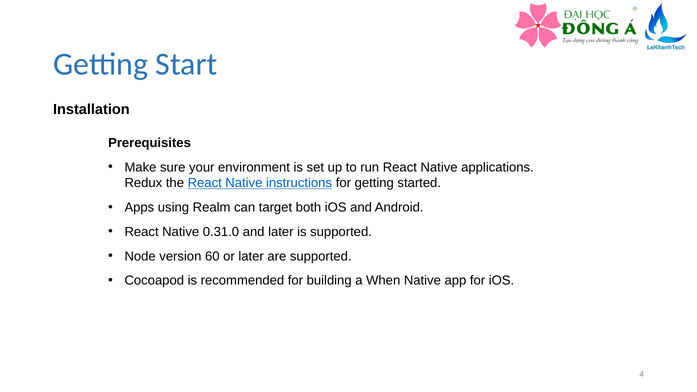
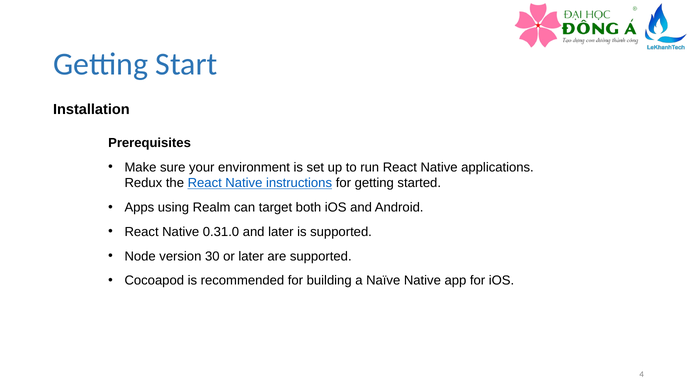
60: 60 -> 30
When: When -> Naïve
